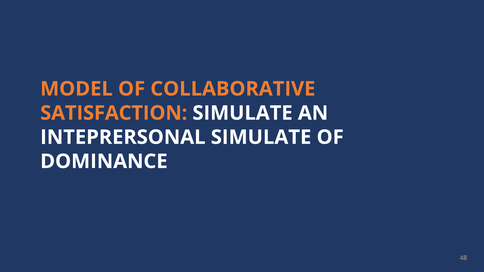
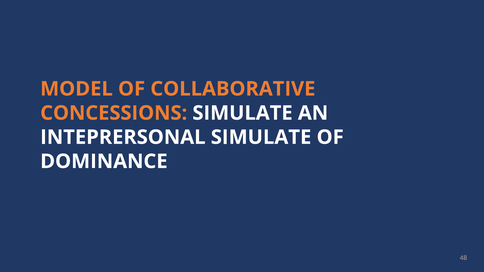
SATISFACTION: SATISFACTION -> CONCESSIONS
